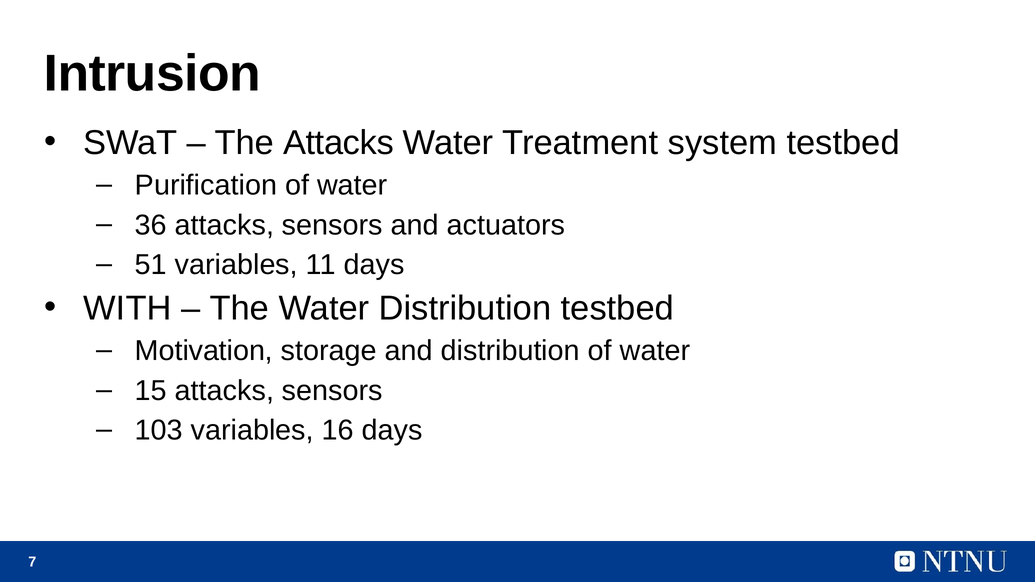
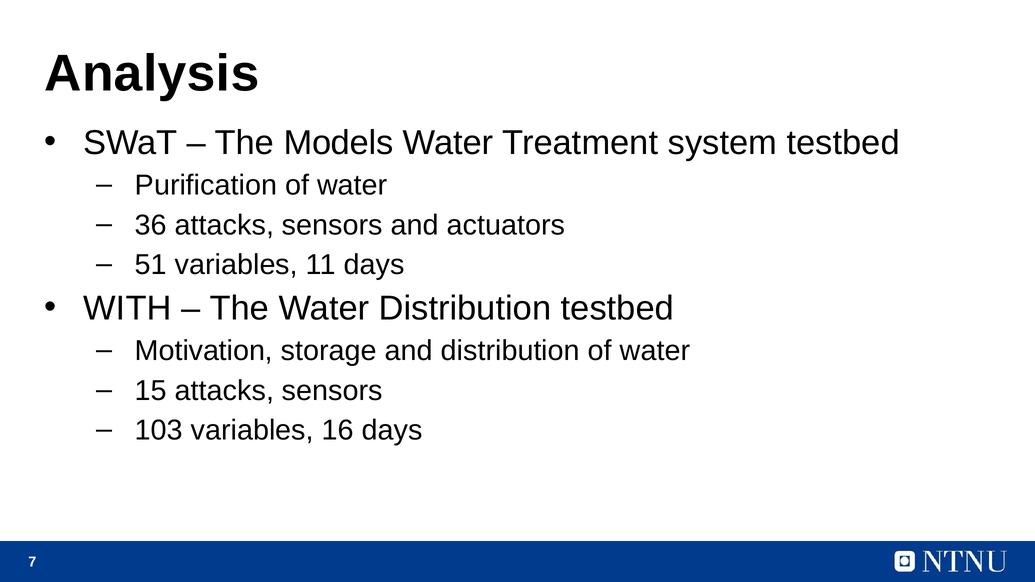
Intrusion: Intrusion -> Analysis
The Attacks: Attacks -> Models
